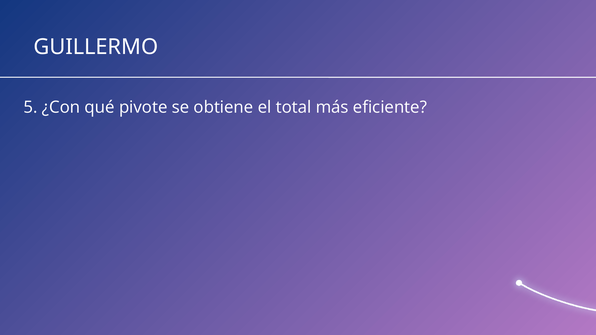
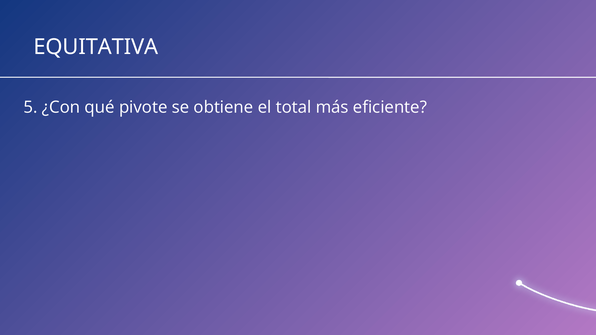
GUILLERMO: GUILLERMO -> EQUITATIVA
